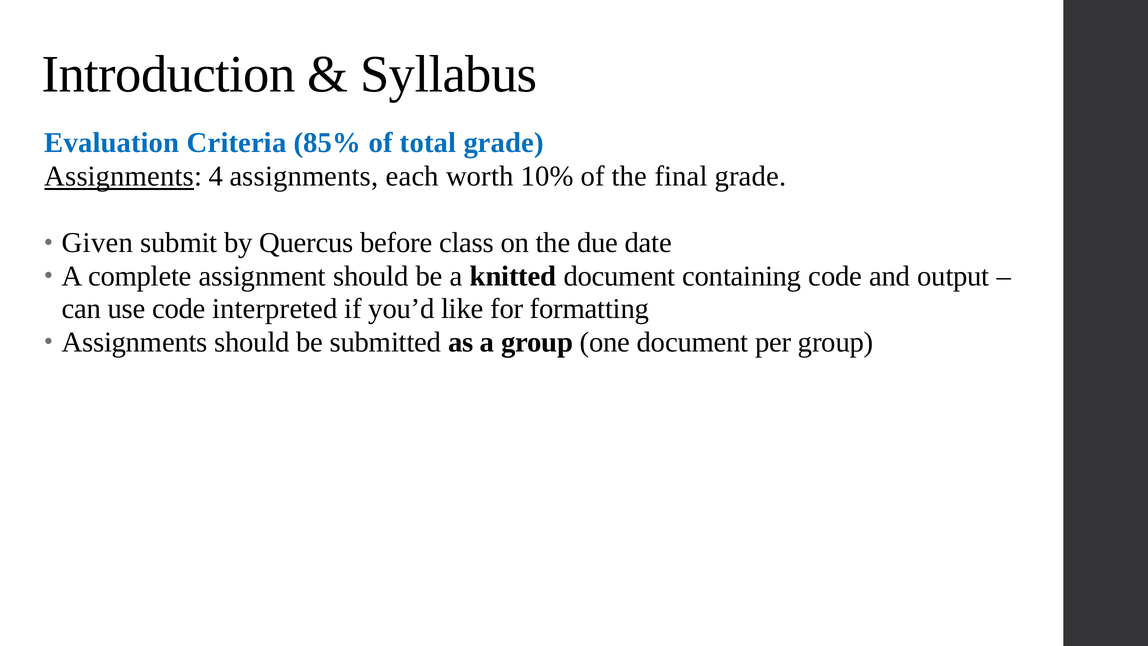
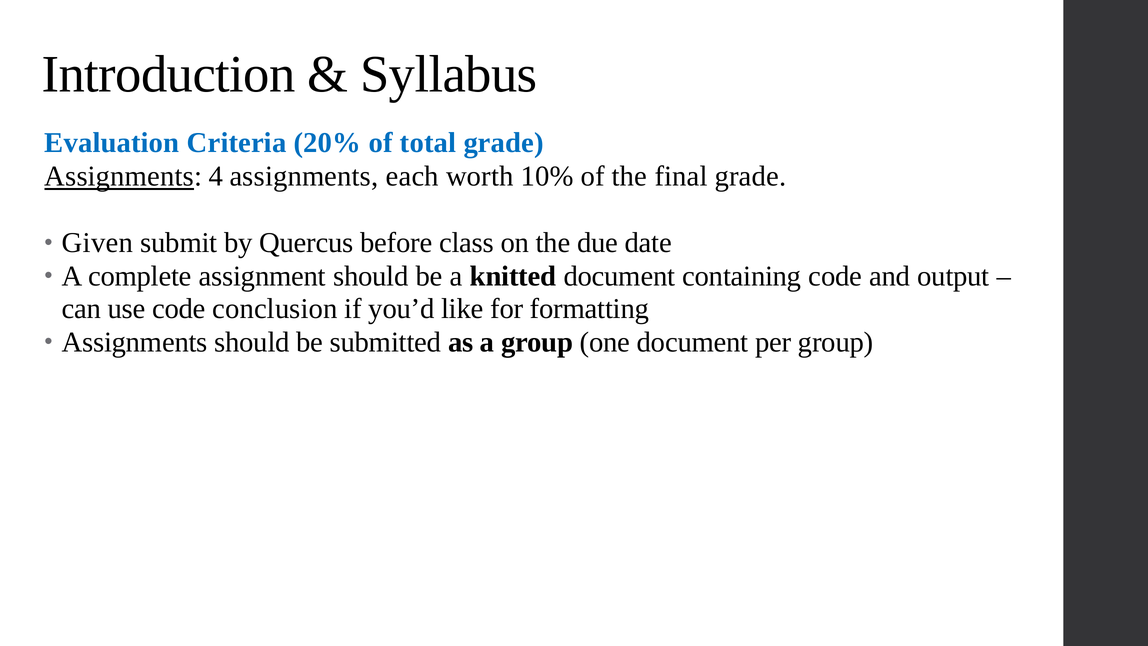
85%: 85% -> 20%
interpreted: interpreted -> conclusion
